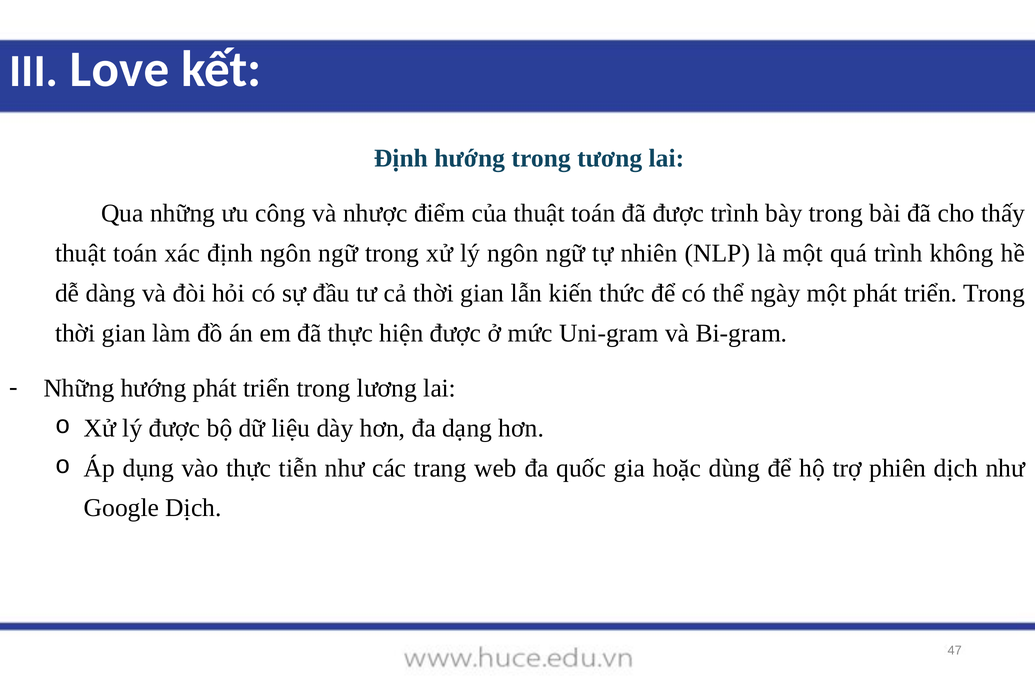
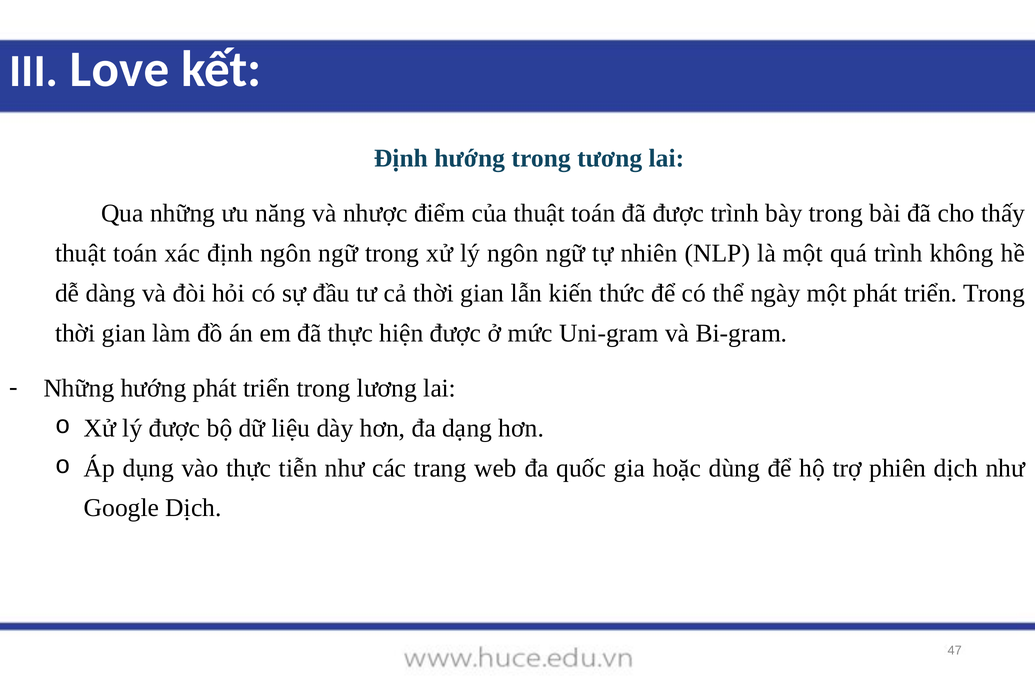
công: công -> năng
